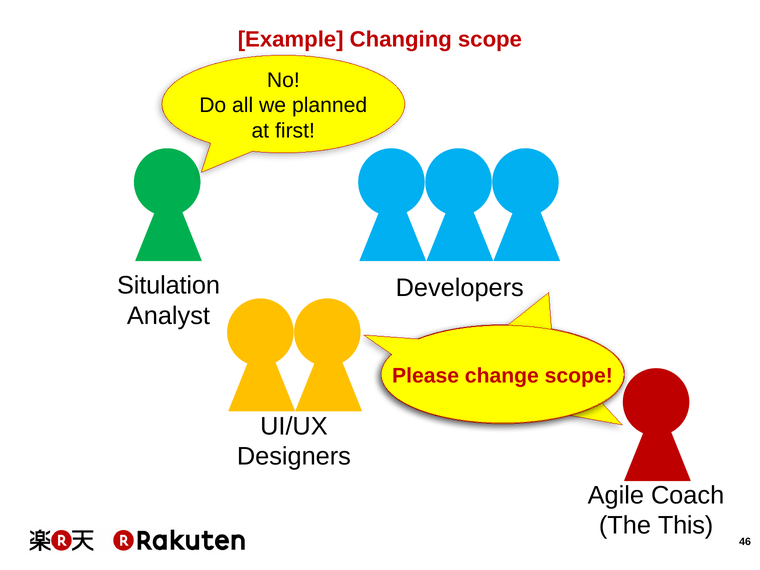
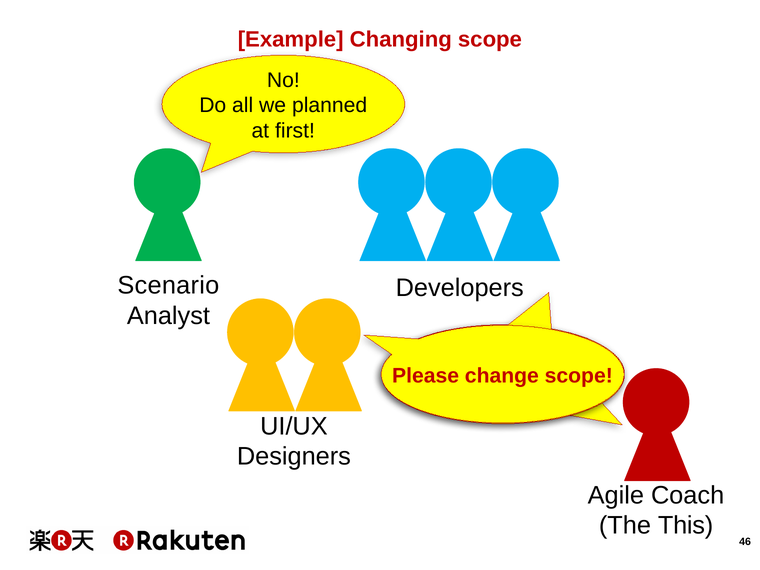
Situlation: Situlation -> Scenario
